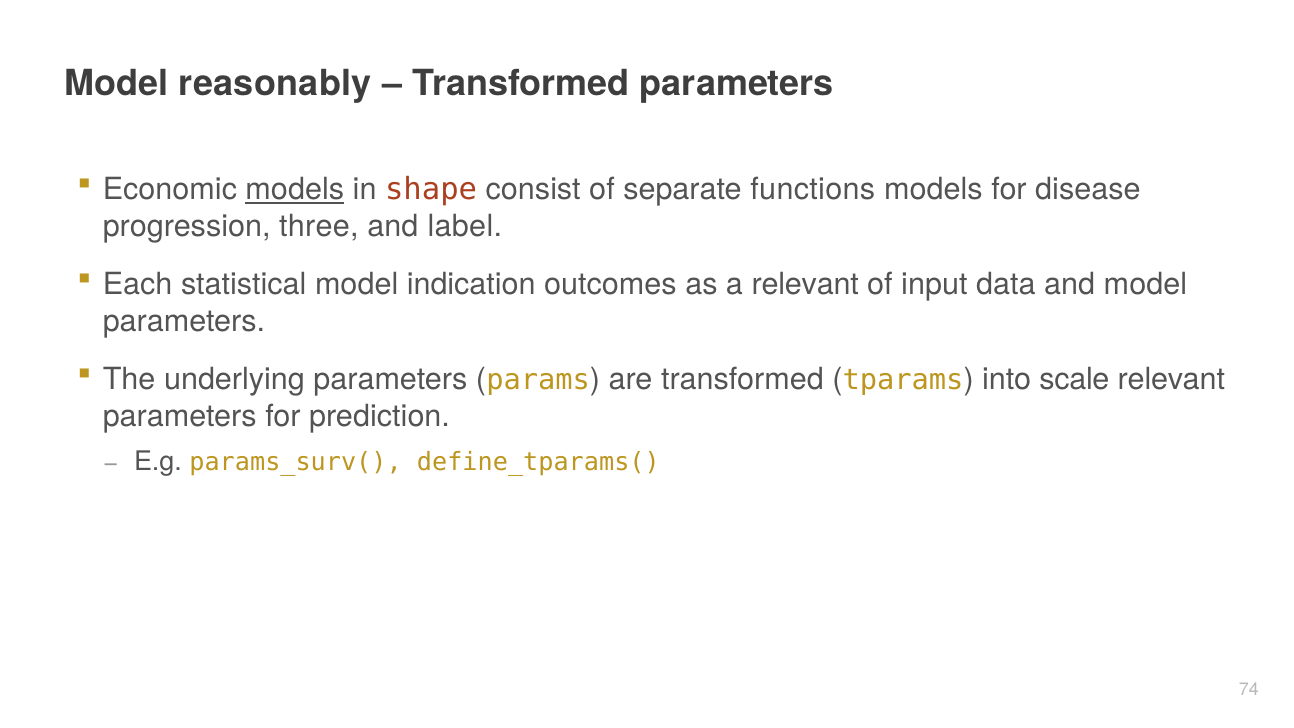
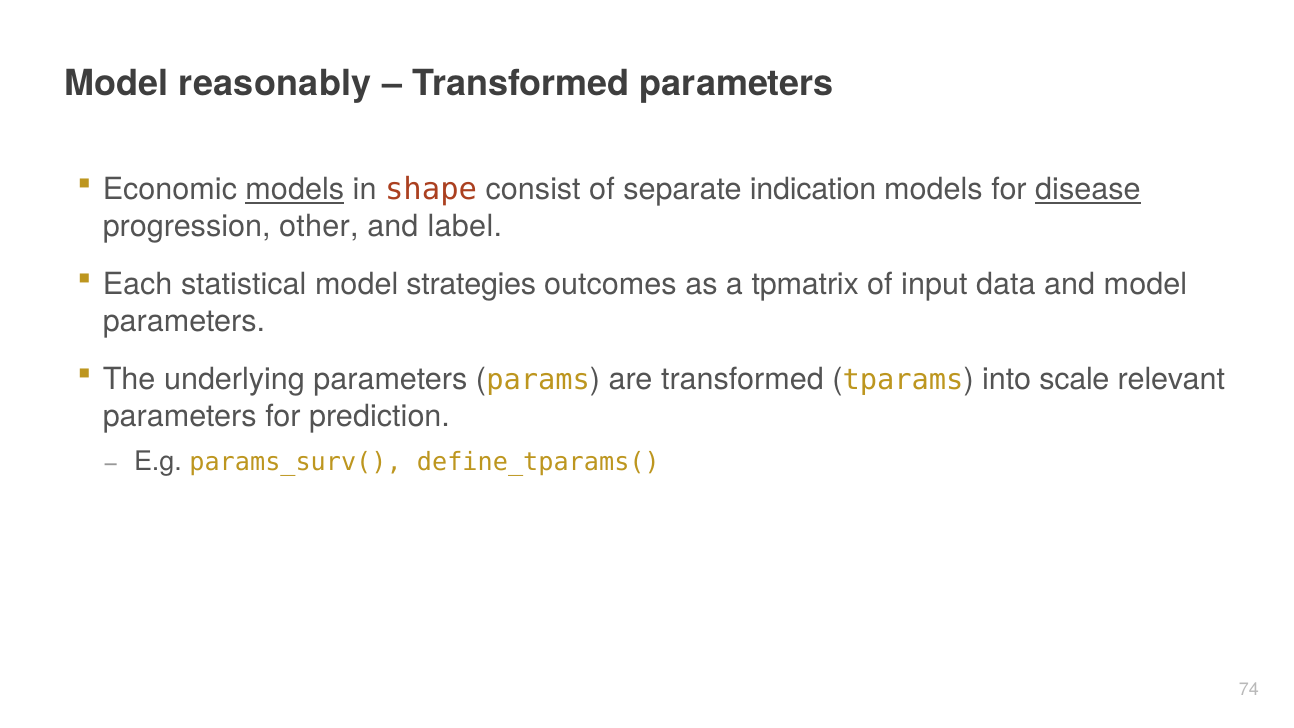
functions: functions -> indication
disease underline: none -> present
three: three -> other
indication: indication -> strategies
a relevant: relevant -> tpmatrix
